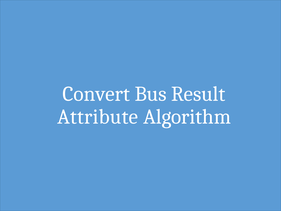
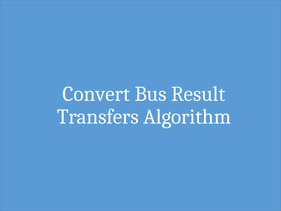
Attribute: Attribute -> Transfers
